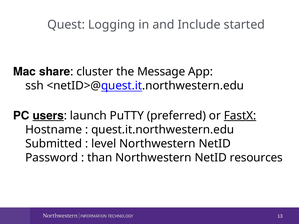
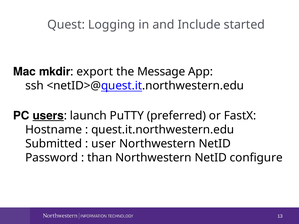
share: share -> mkdir
cluster: cluster -> export
FastX underline: present -> none
level: level -> user
resources: resources -> configure
